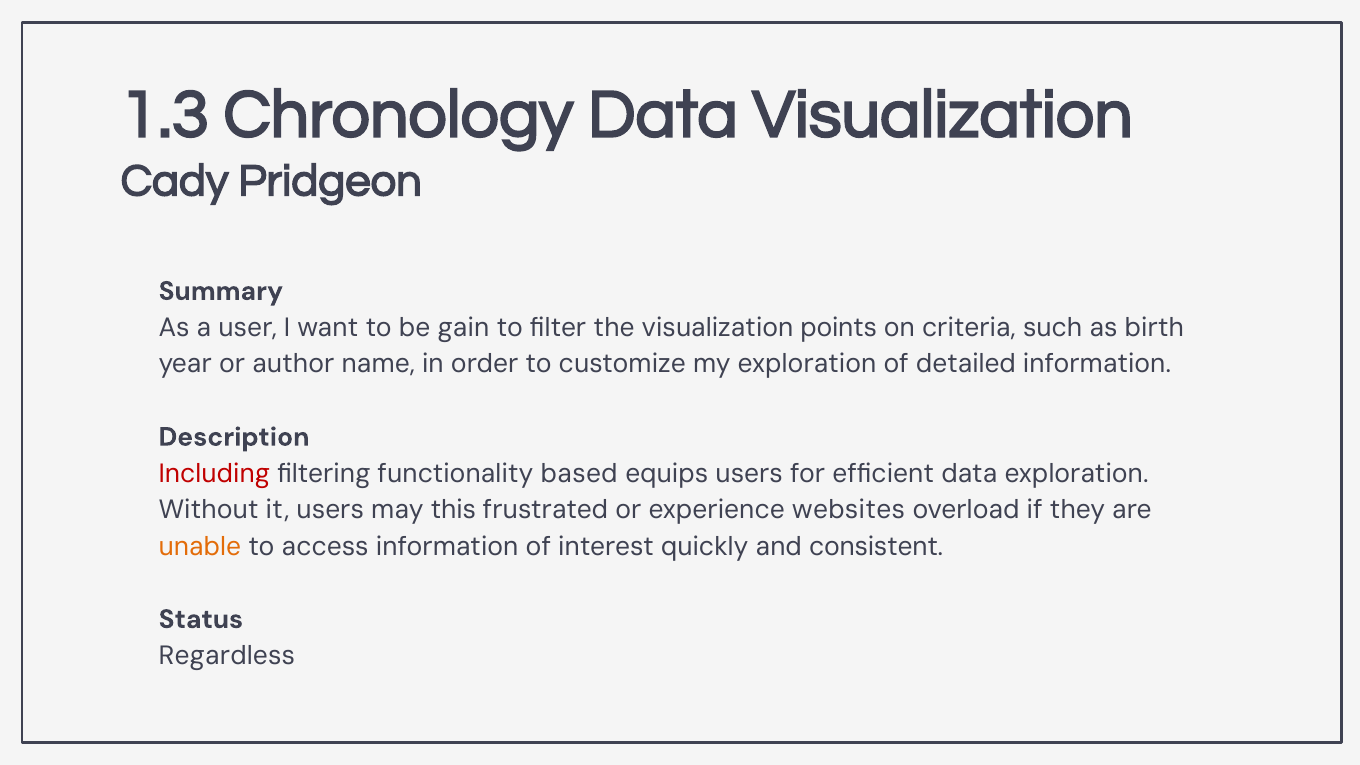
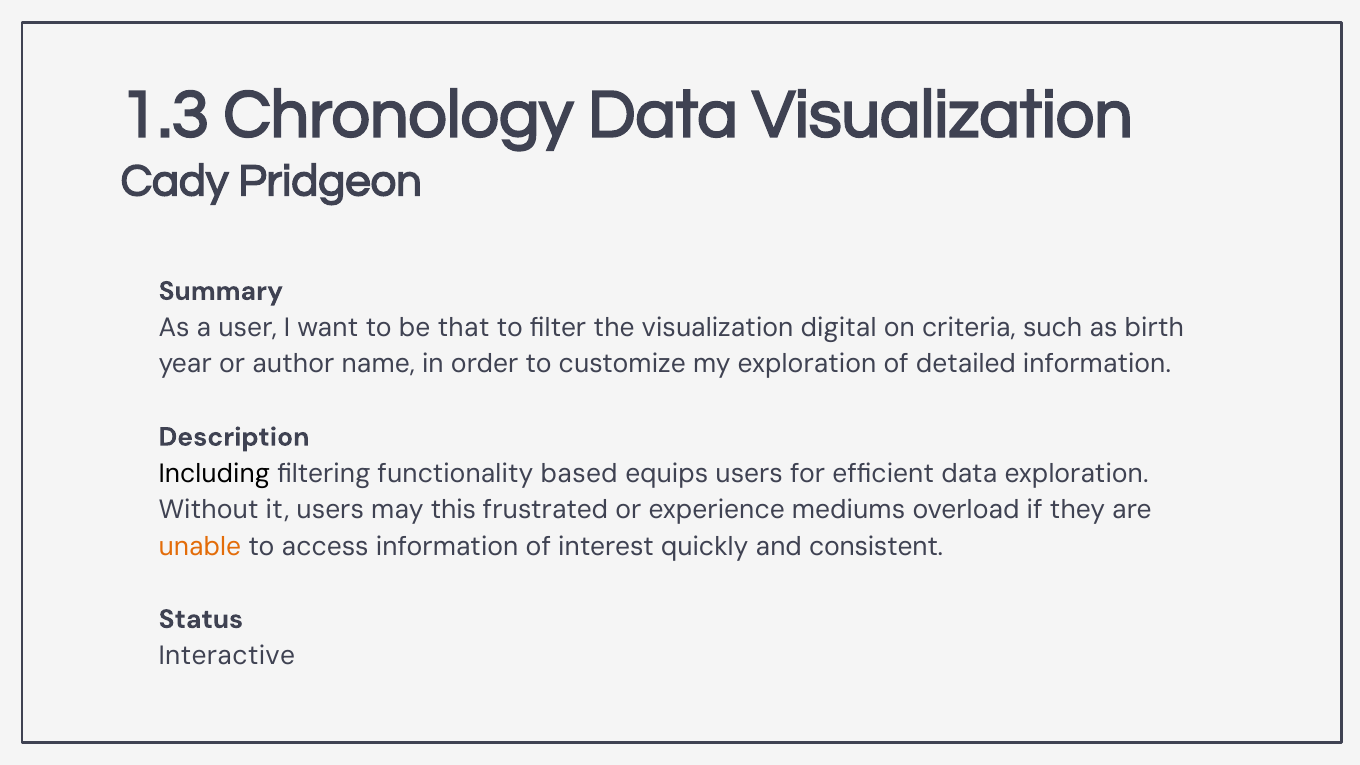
gain: gain -> that
points: points -> digital
Including colour: red -> black
websites: websites -> mediums
Regardless: Regardless -> Interactive
